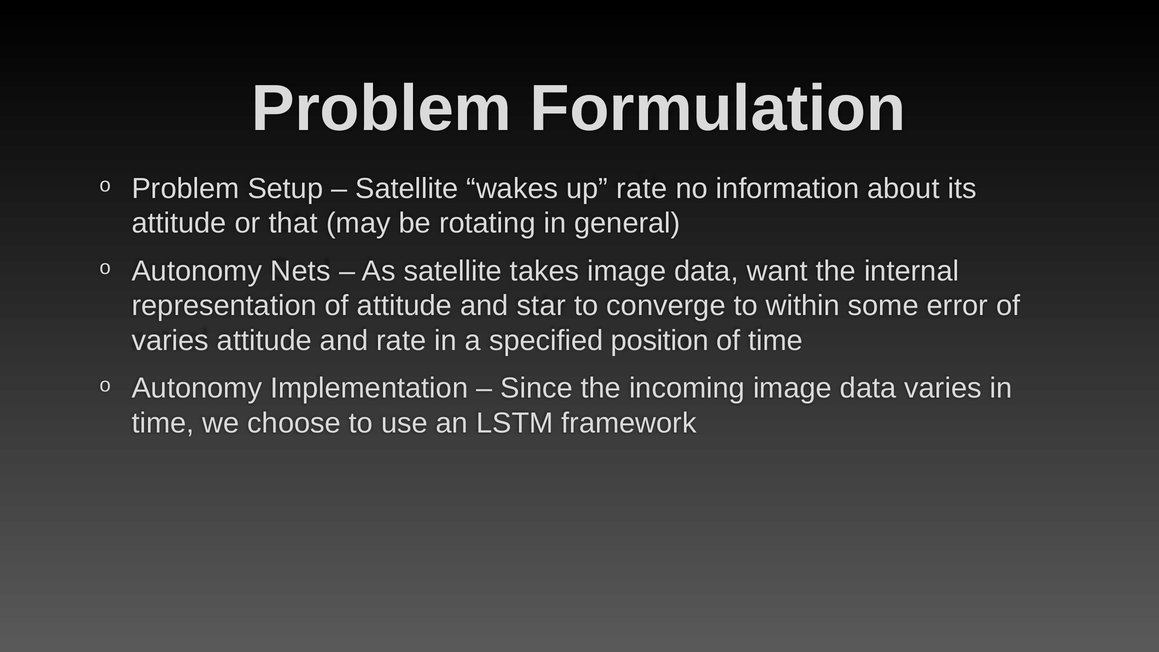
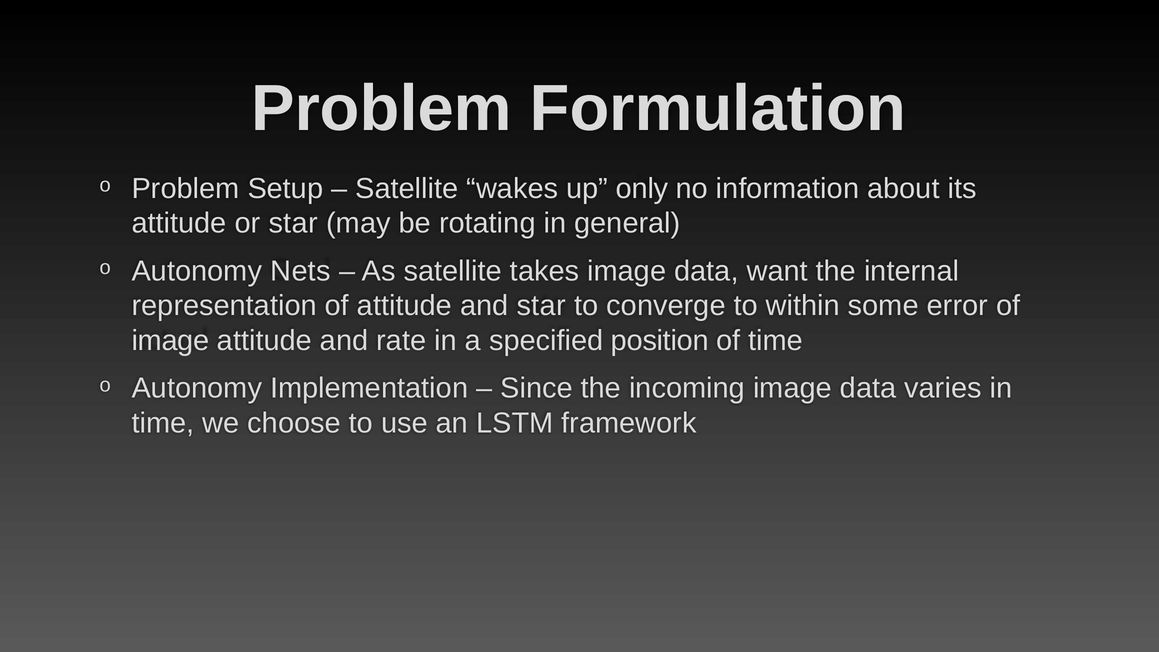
up rate: rate -> only
or that: that -> star
varies at (170, 341): varies -> image
